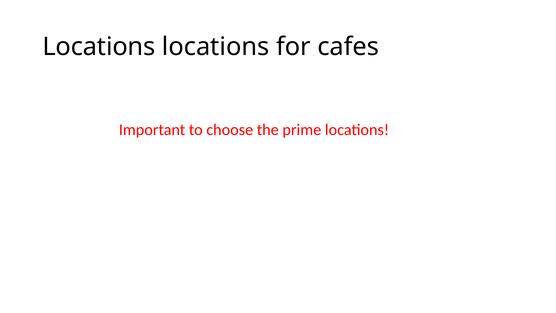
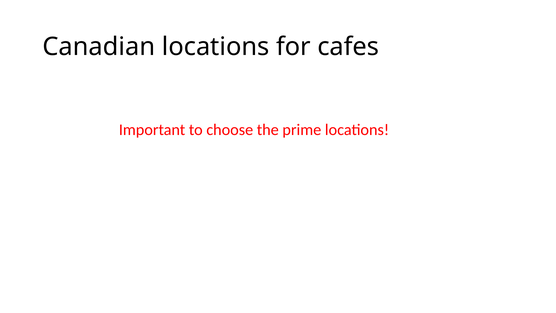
Locations at (99, 47): Locations -> Canadian
